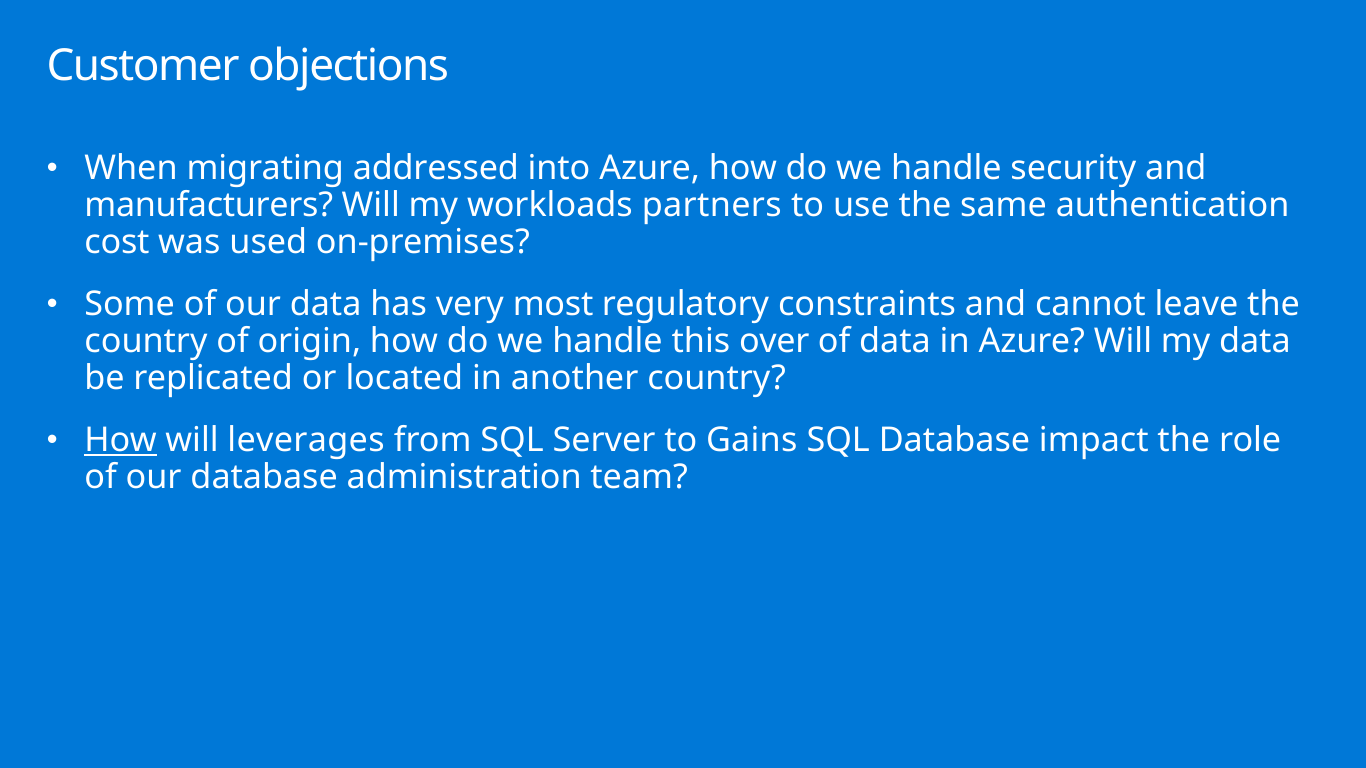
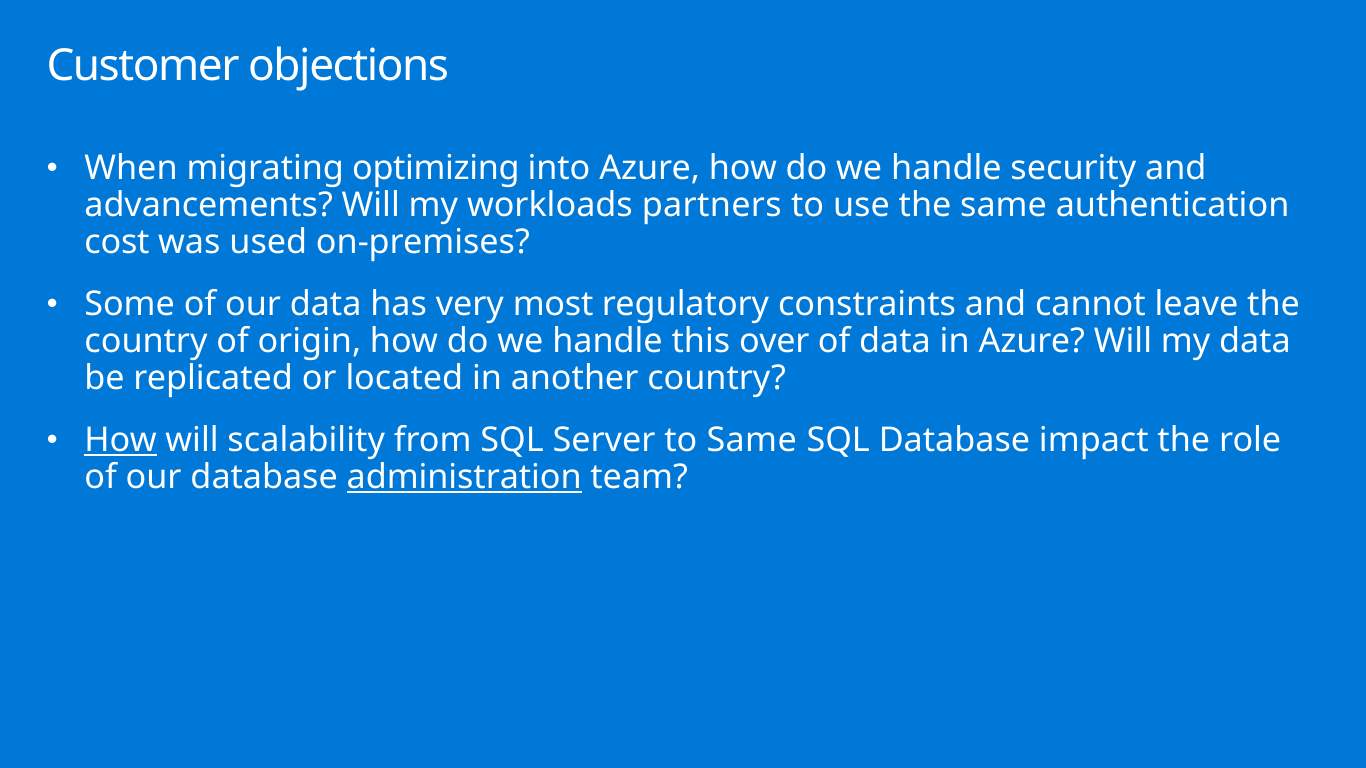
addressed: addressed -> optimizing
manufacturers: manufacturers -> advancements
leverages: leverages -> scalability
to Gains: Gains -> Same
administration underline: none -> present
